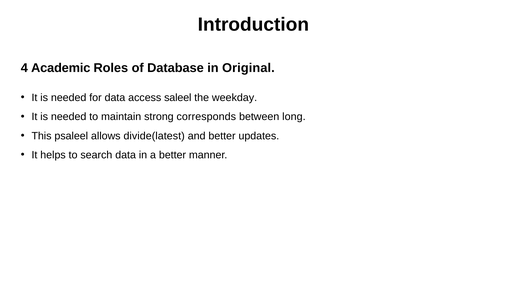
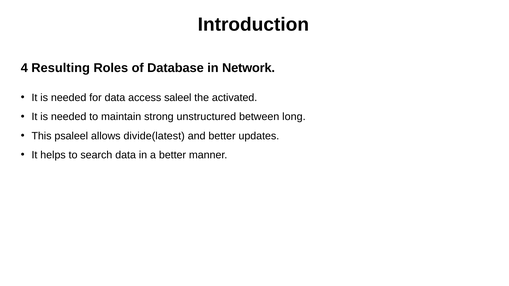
Academic: Academic -> Resulting
Original: Original -> Network
weekday: weekday -> activated
corresponds: corresponds -> unstructured
